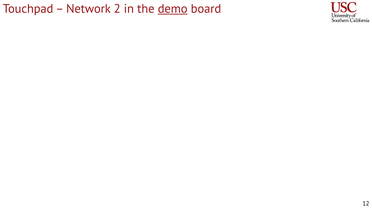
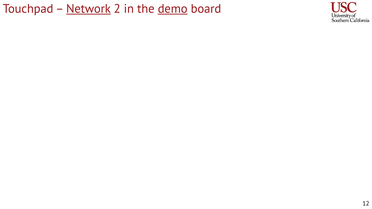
Network underline: none -> present
